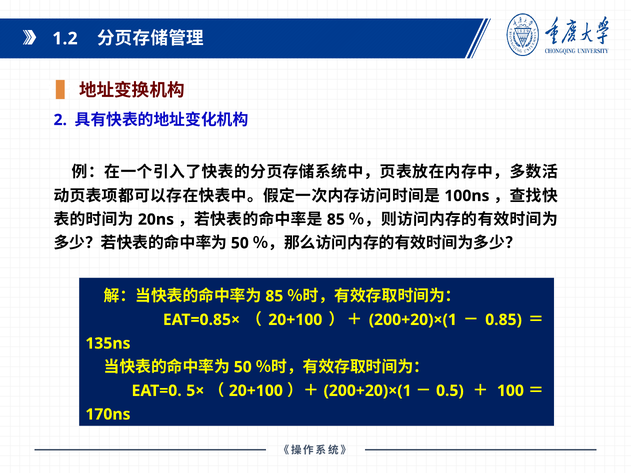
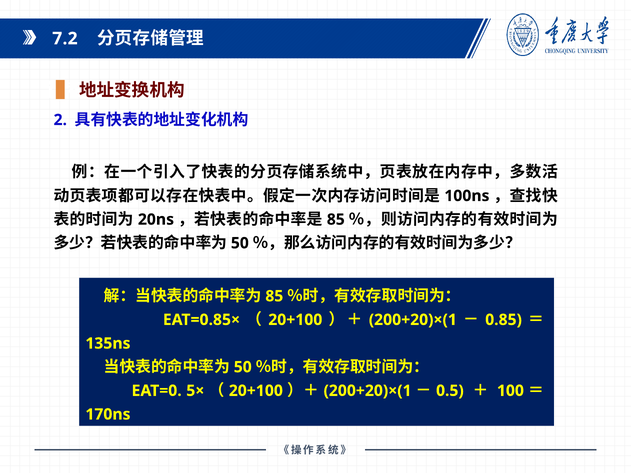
1.2: 1.2 -> 7.2
